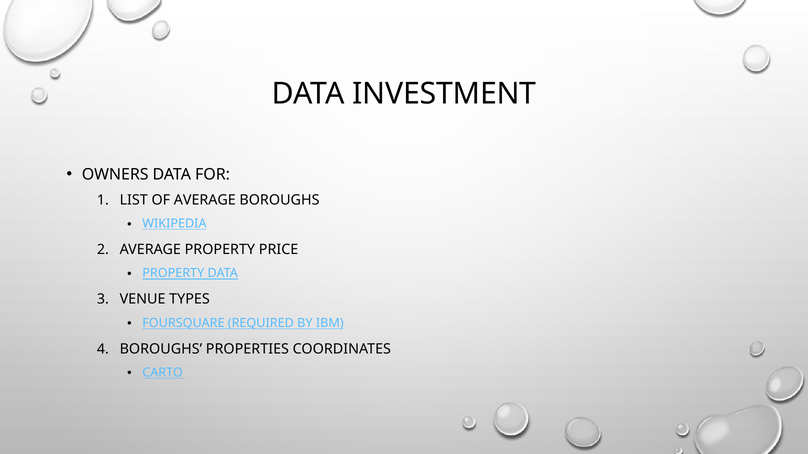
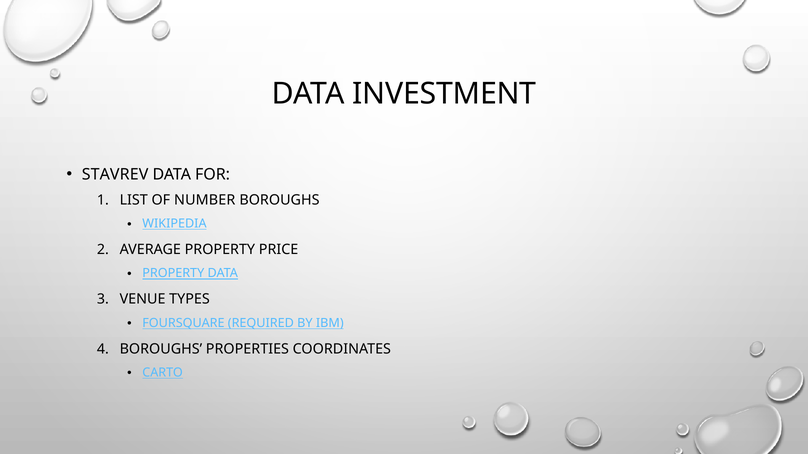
OWNERS: OWNERS -> STAVREV
OF AVERAGE: AVERAGE -> NUMBER
